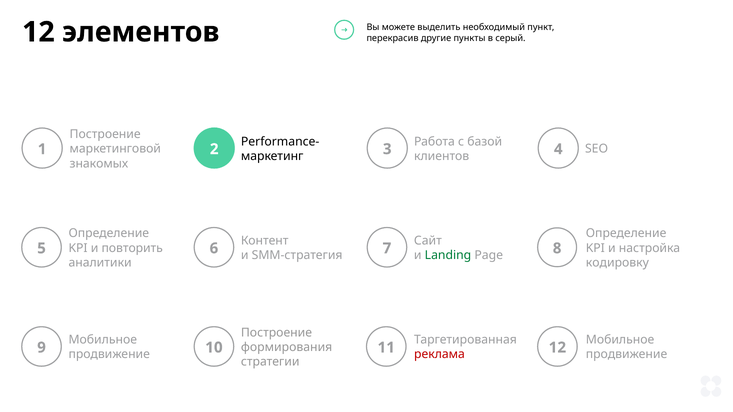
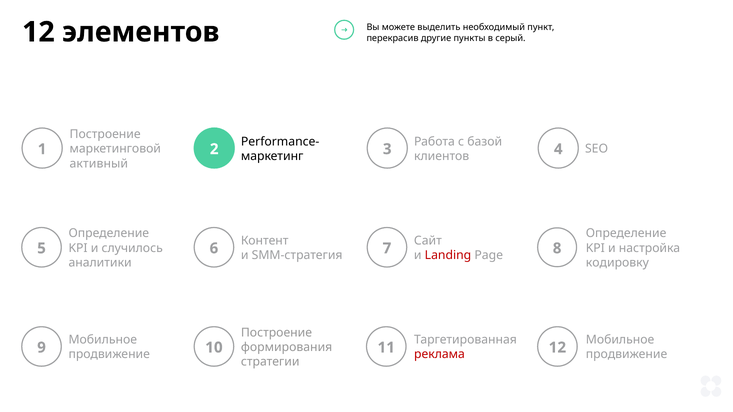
знакомых: знакомых -> активный
повторить: повторить -> случилось
Landing colour: green -> red
